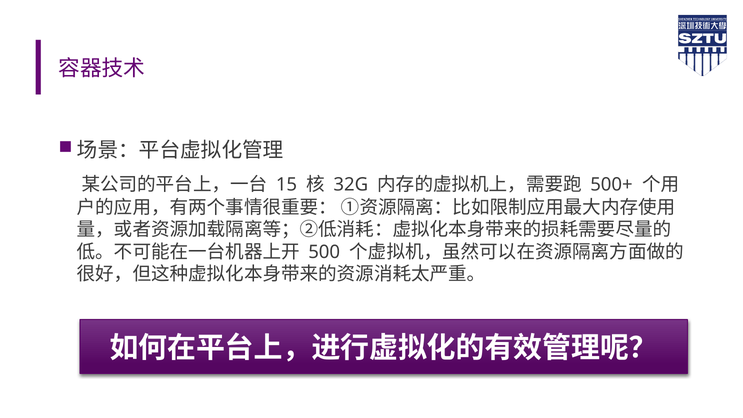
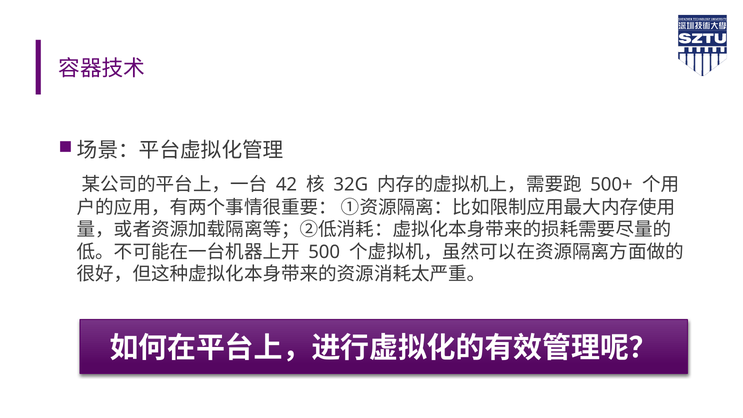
15: 15 -> 42
